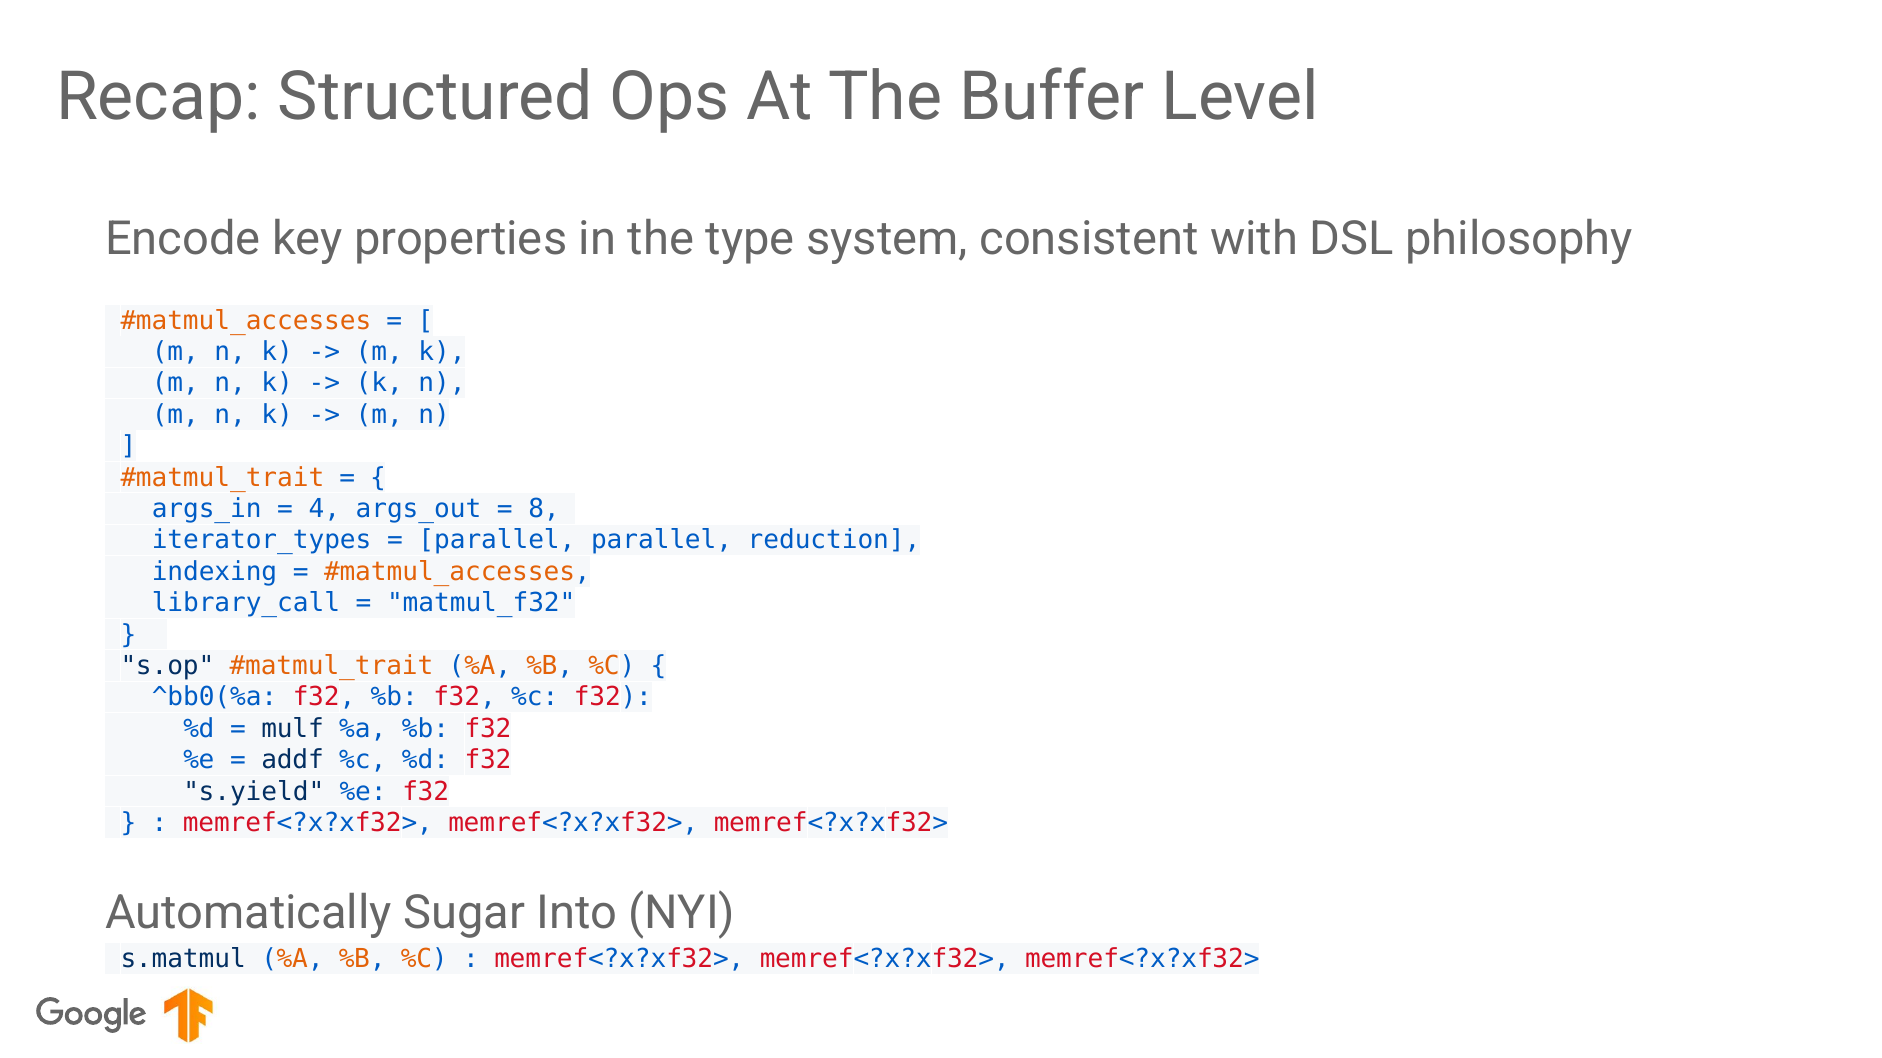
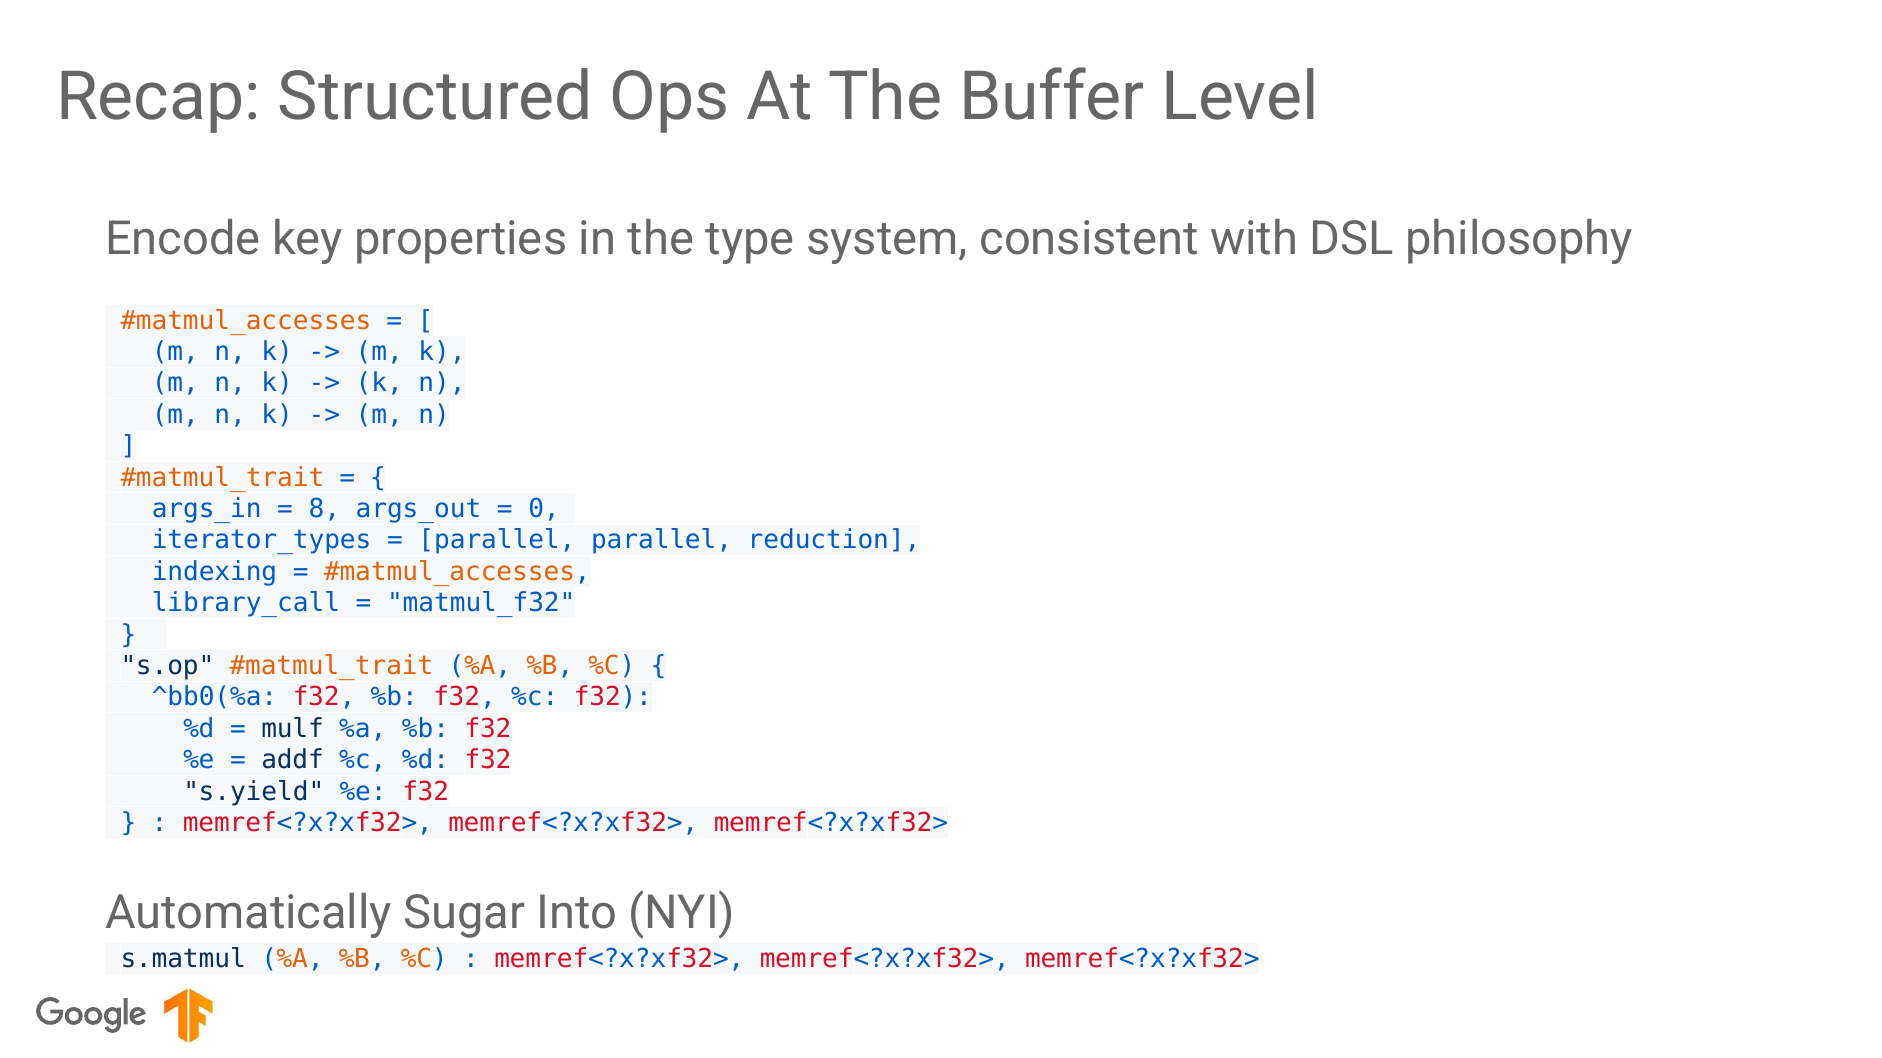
4: 4 -> 8
8: 8 -> 0
